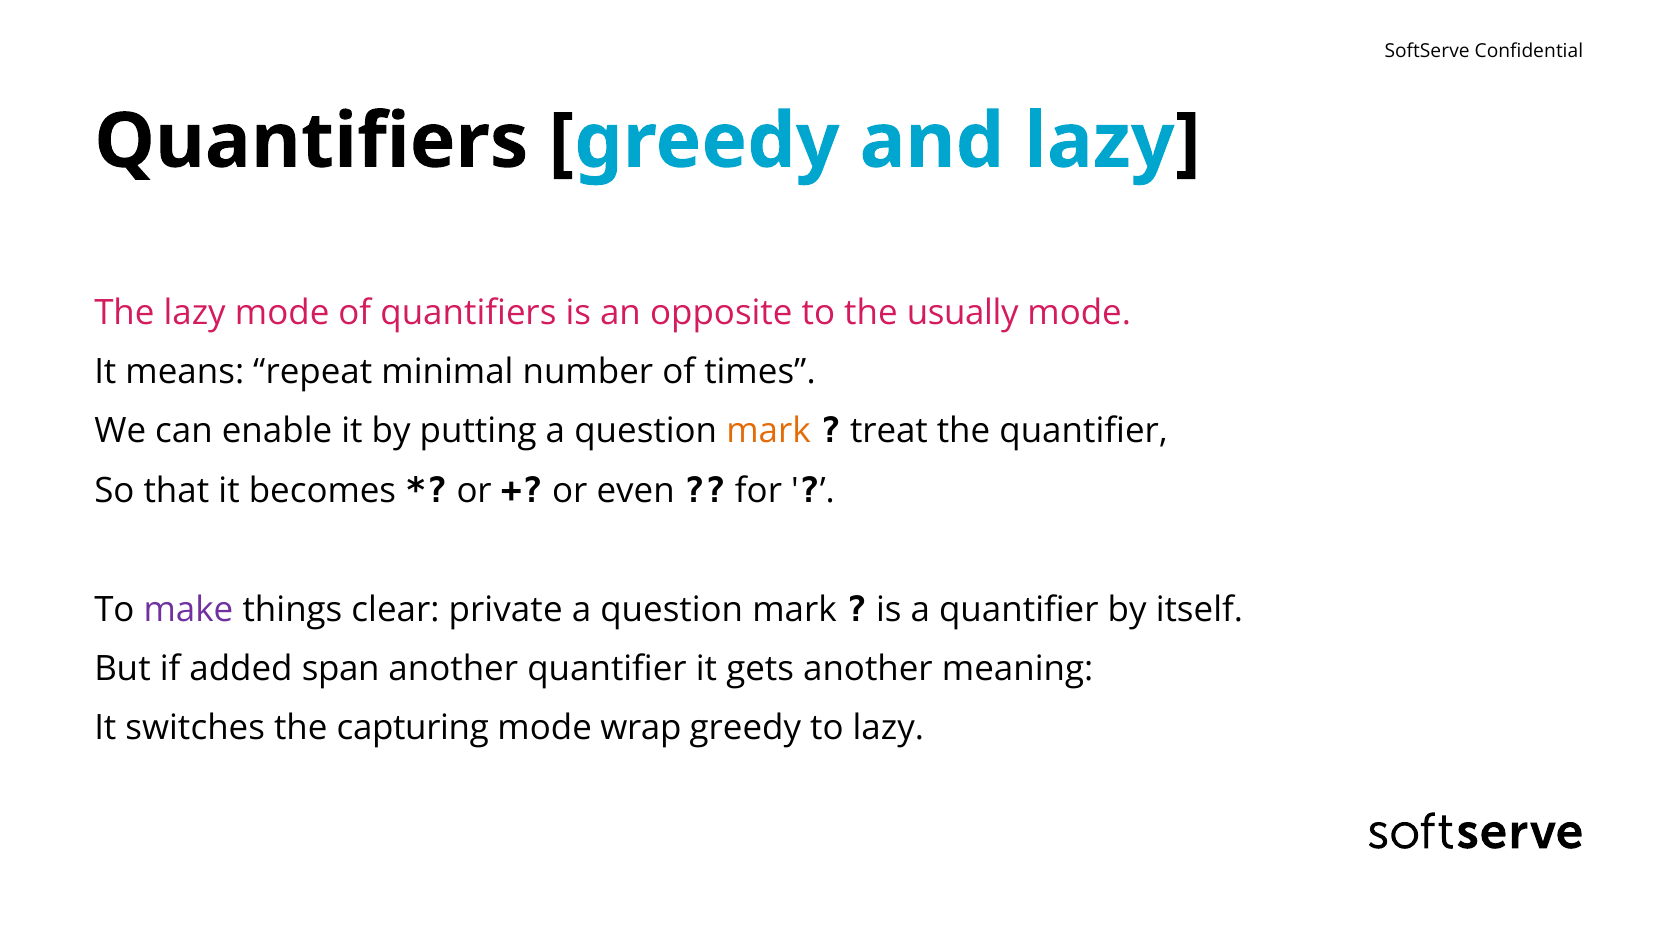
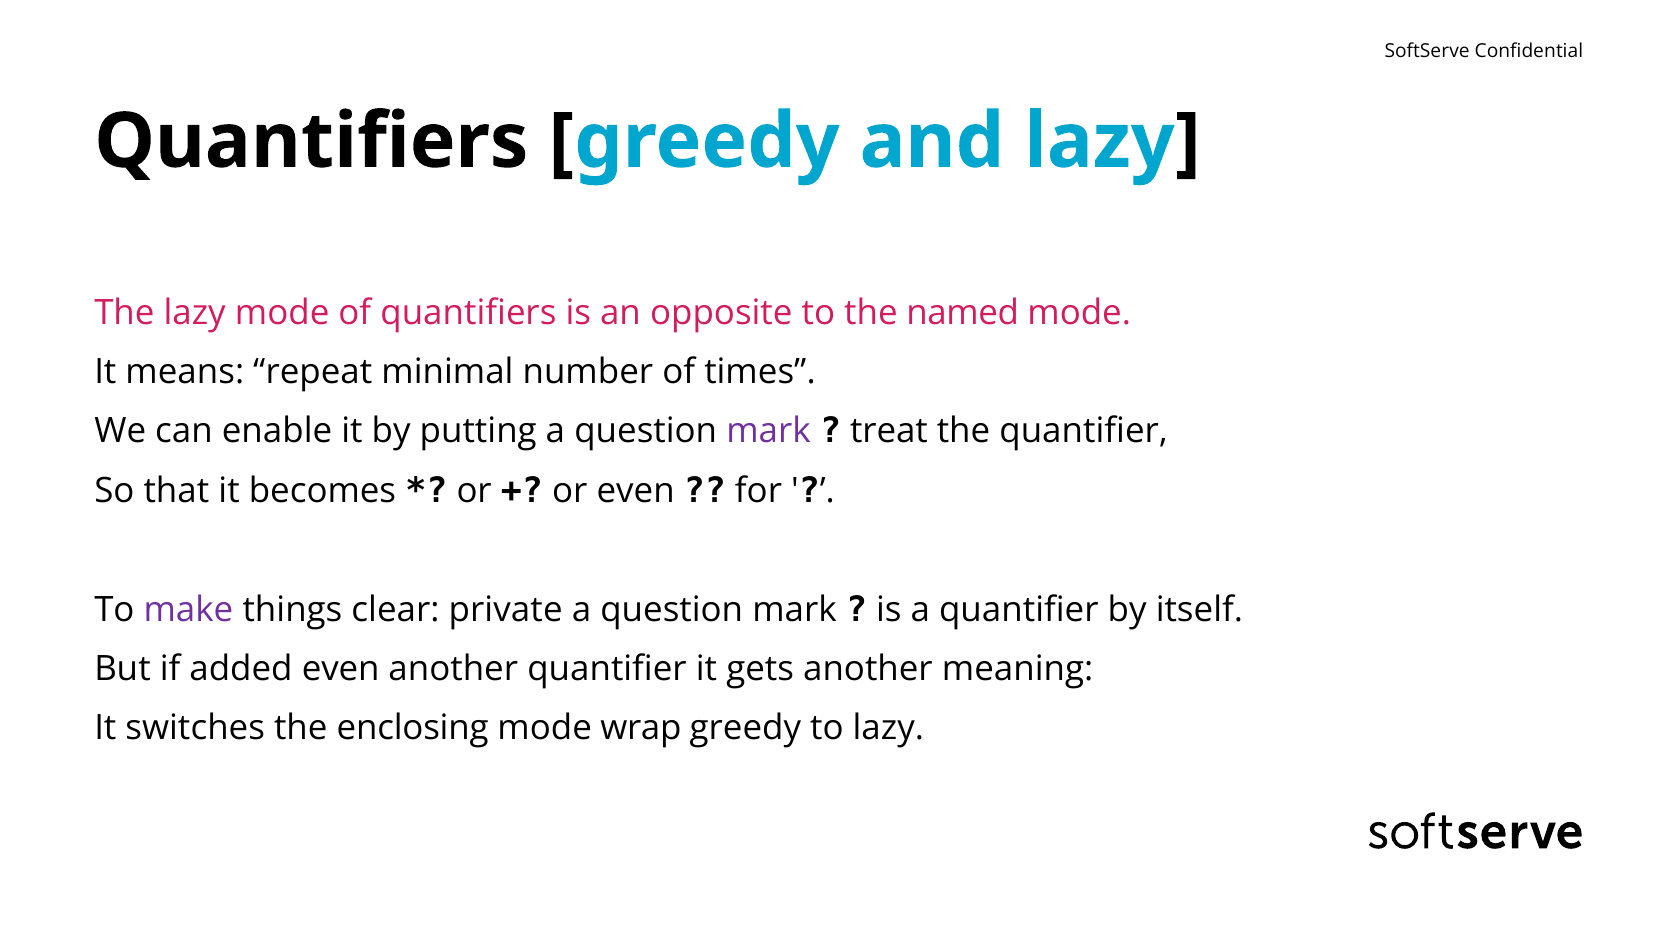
usually: usually -> named
mark at (768, 431) colour: orange -> purple
added span: span -> even
capturing: capturing -> enclosing
